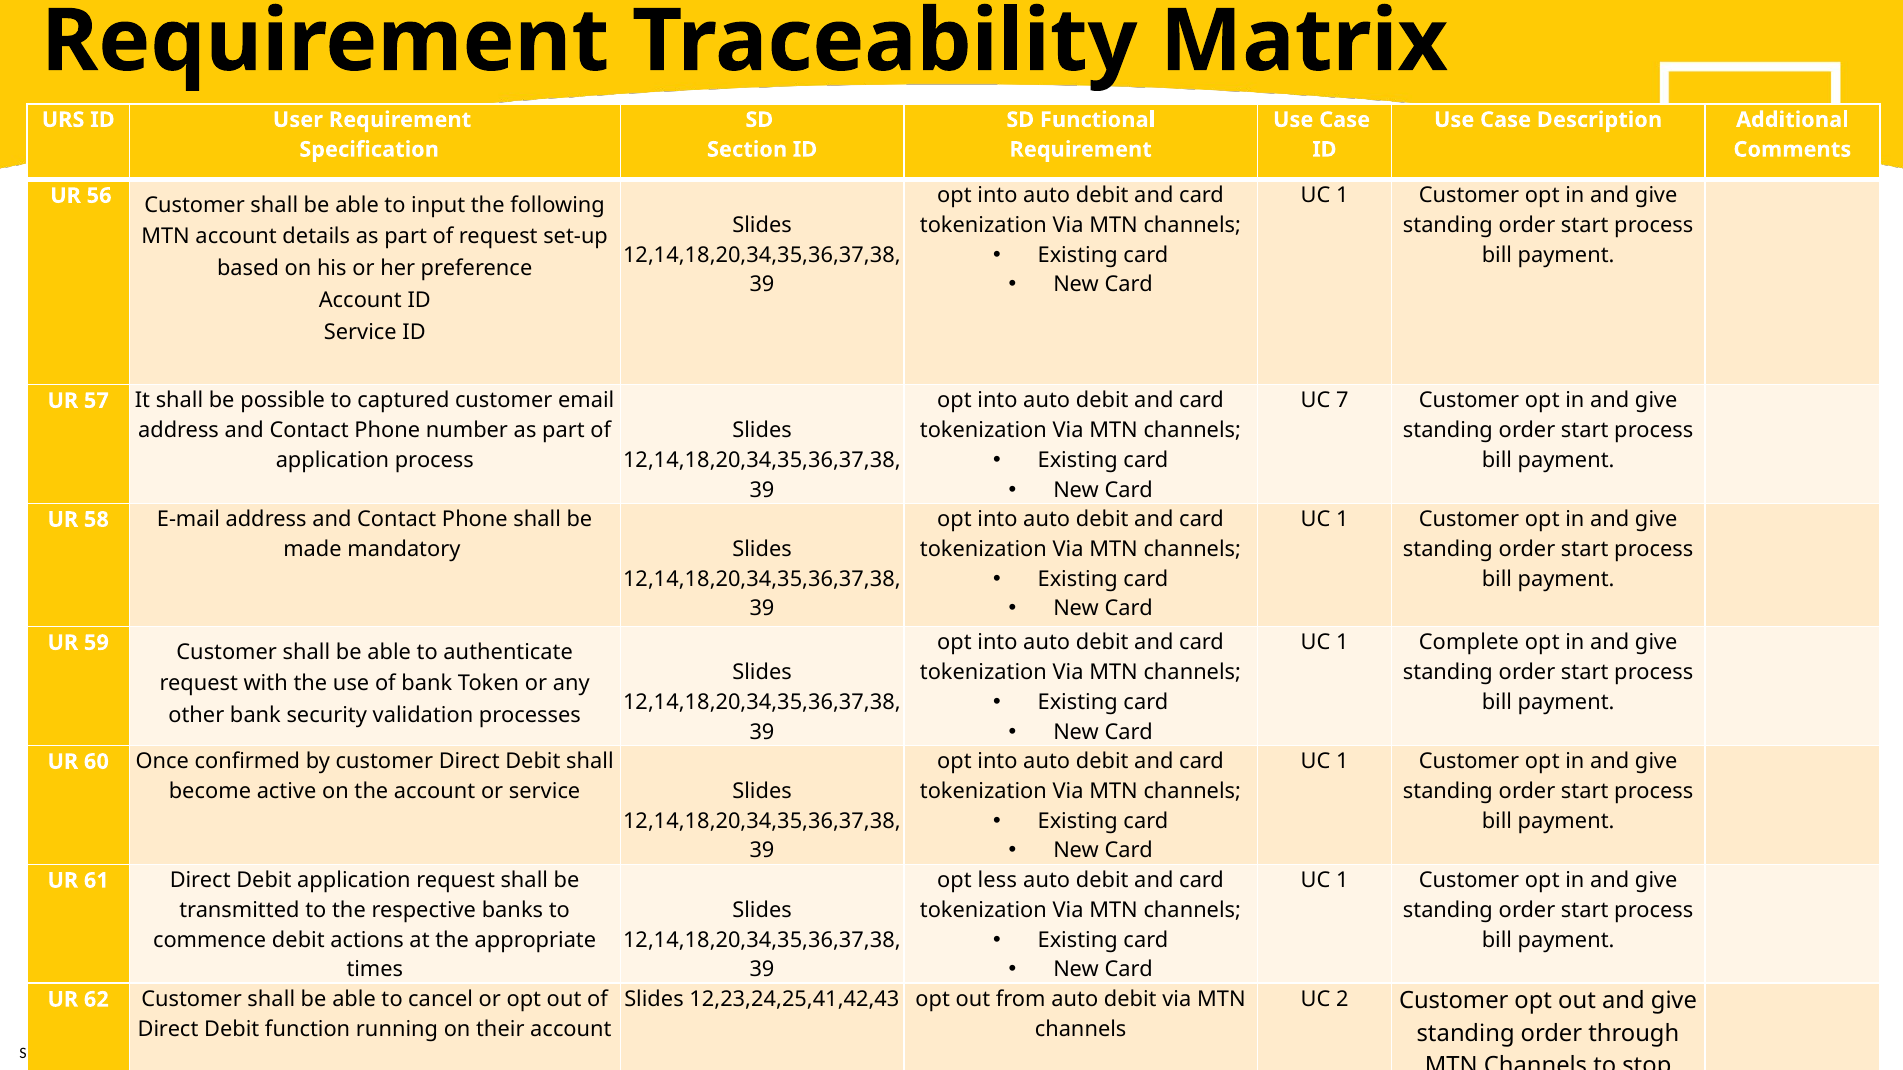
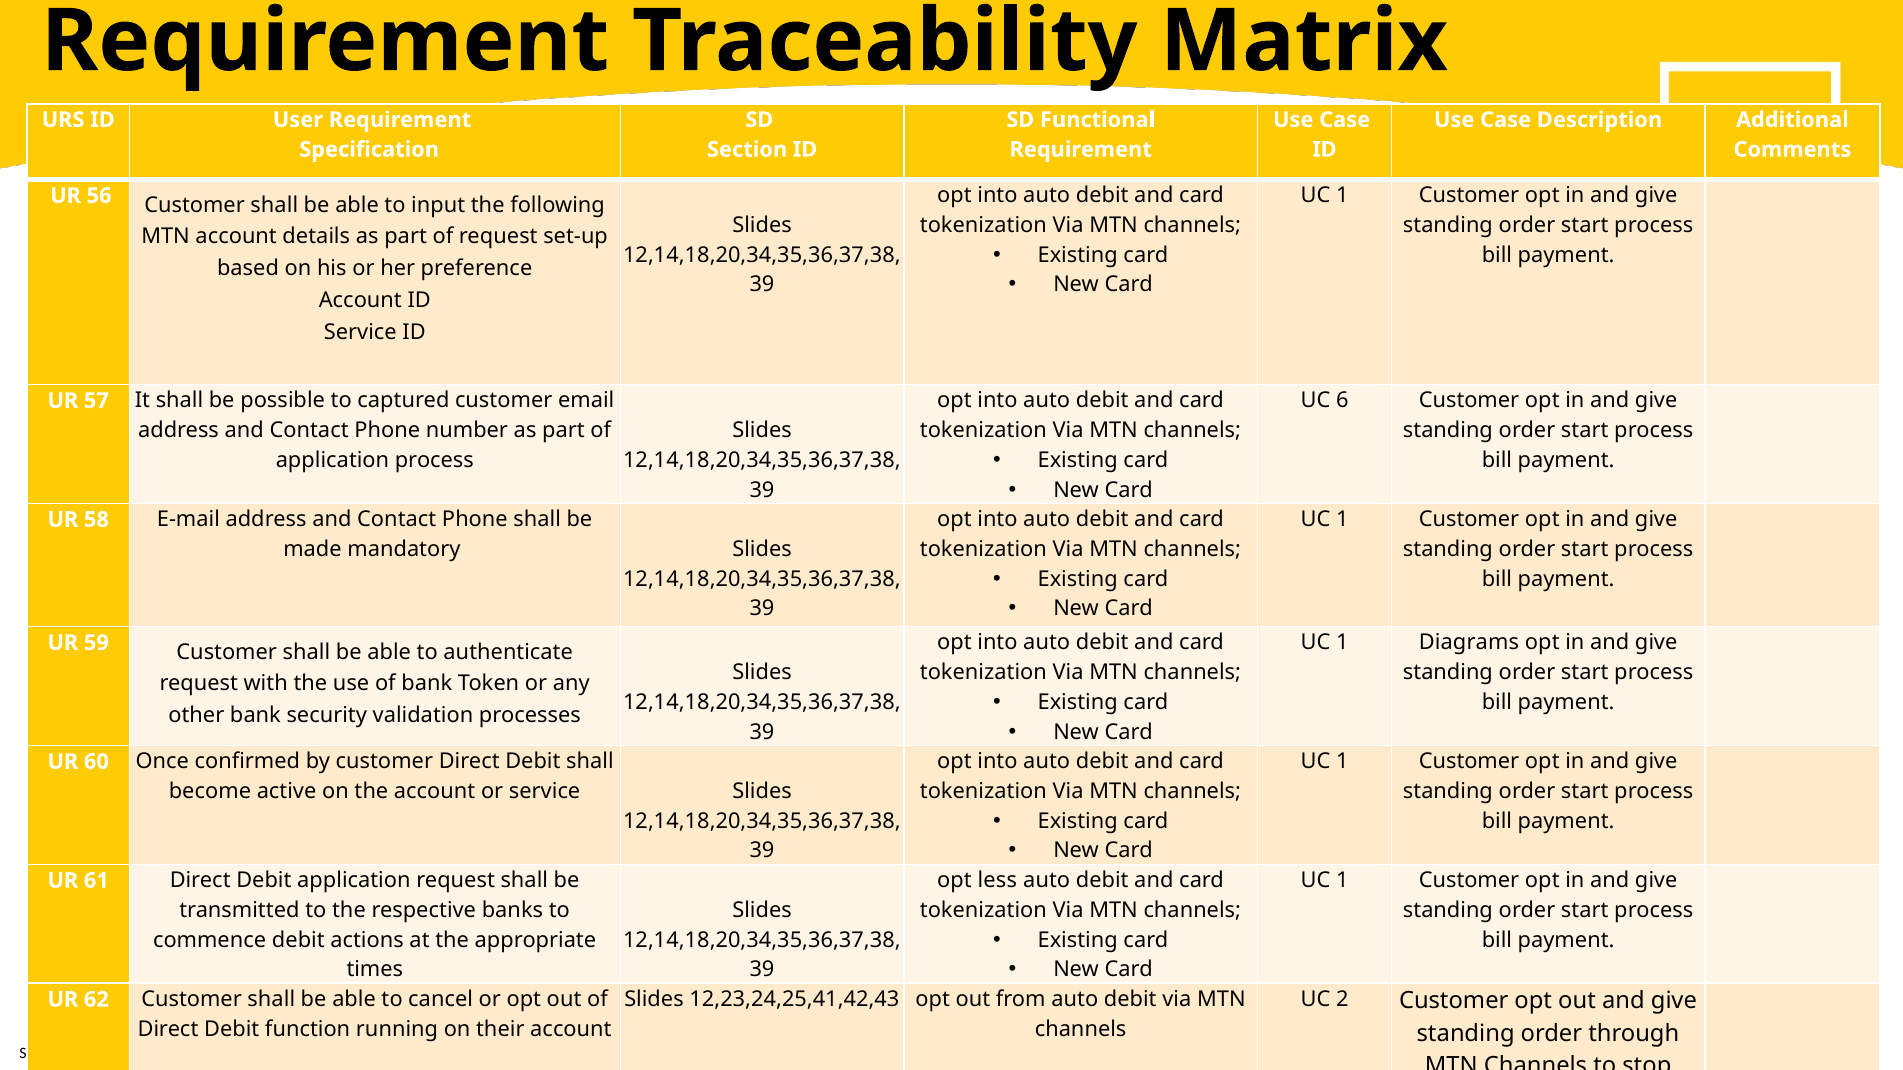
7: 7 -> 6
Complete: Complete -> Diagrams
